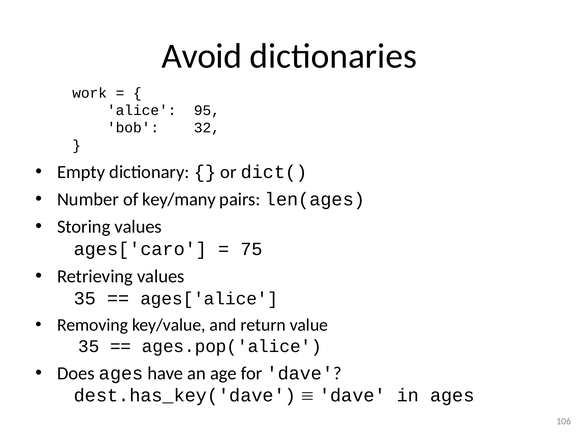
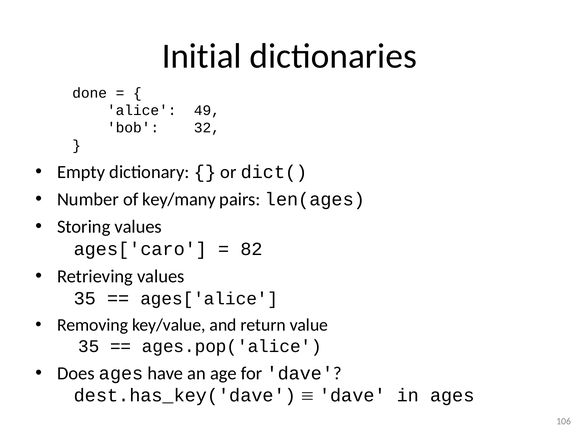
Avoid: Avoid -> Initial
work: work -> done
95: 95 -> 49
75: 75 -> 82
